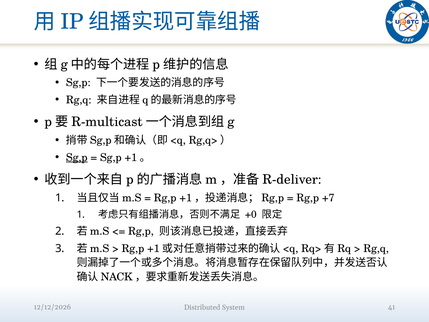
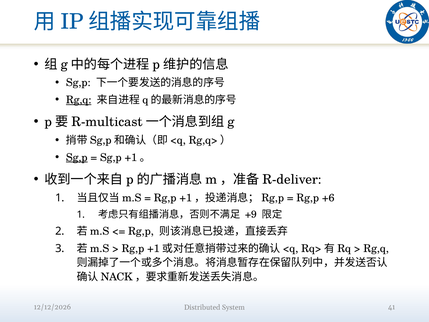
Rg,q at (79, 100) underline: none -> present
+7: +7 -> +6
+0: +0 -> +9
